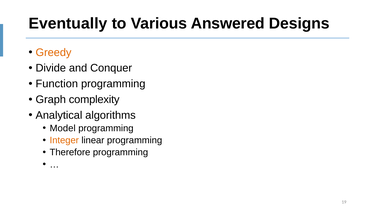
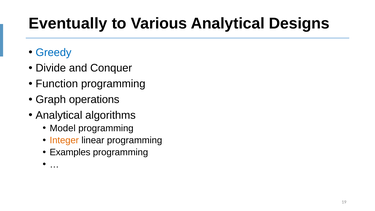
Various Answered: Answered -> Analytical
Greedy colour: orange -> blue
complexity: complexity -> operations
Therefore: Therefore -> Examples
